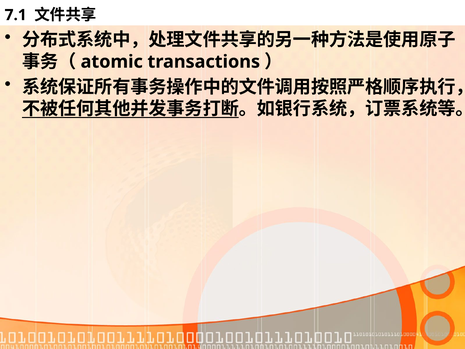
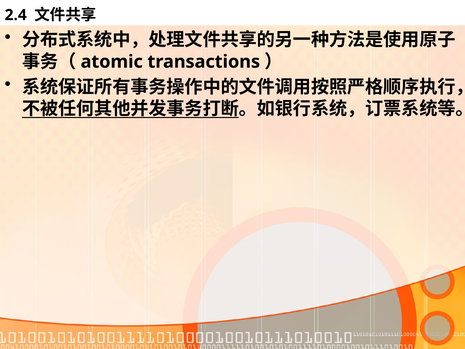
7.1: 7.1 -> 2.4
